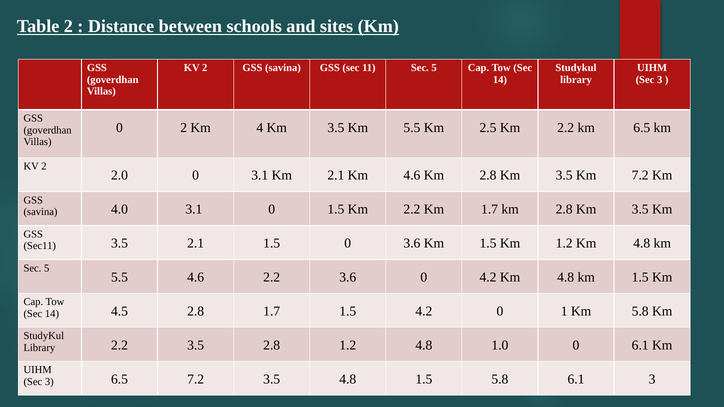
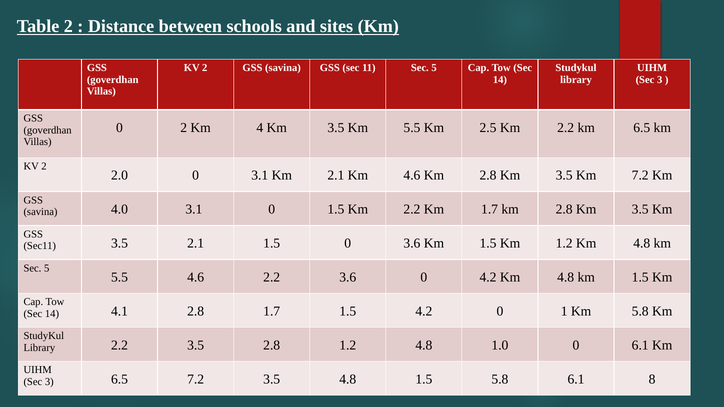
4.5: 4.5 -> 4.1
6.1 3: 3 -> 8
